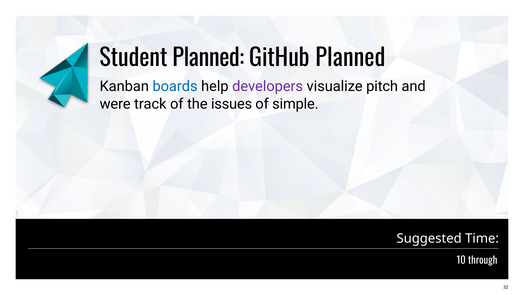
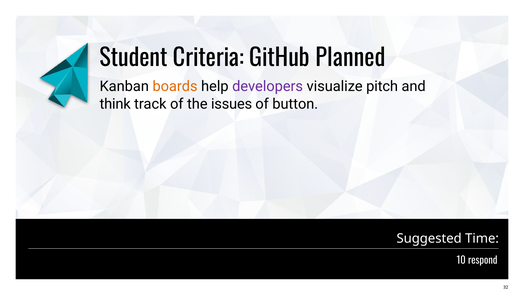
Student Planned: Planned -> Criteria
boards colour: blue -> orange
were: were -> think
simple: simple -> button
through: through -> respond
